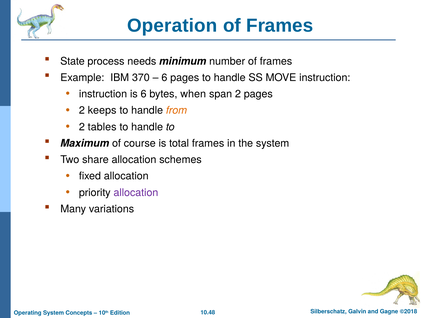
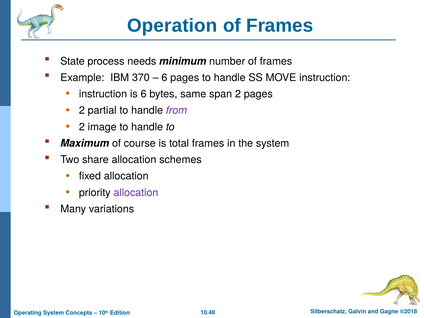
when: when -> same
keeps: keeps -> partial
from colour: orange -> purple
tables: tables -> image
